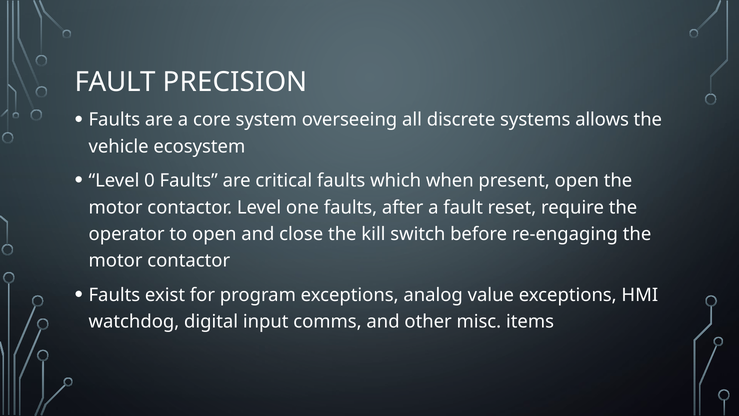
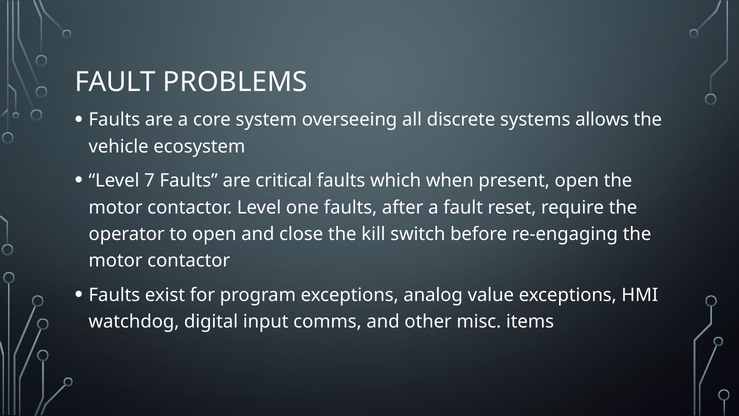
PRECISION: PRECISION -> PROBLEMS
0: 0 -> 7
